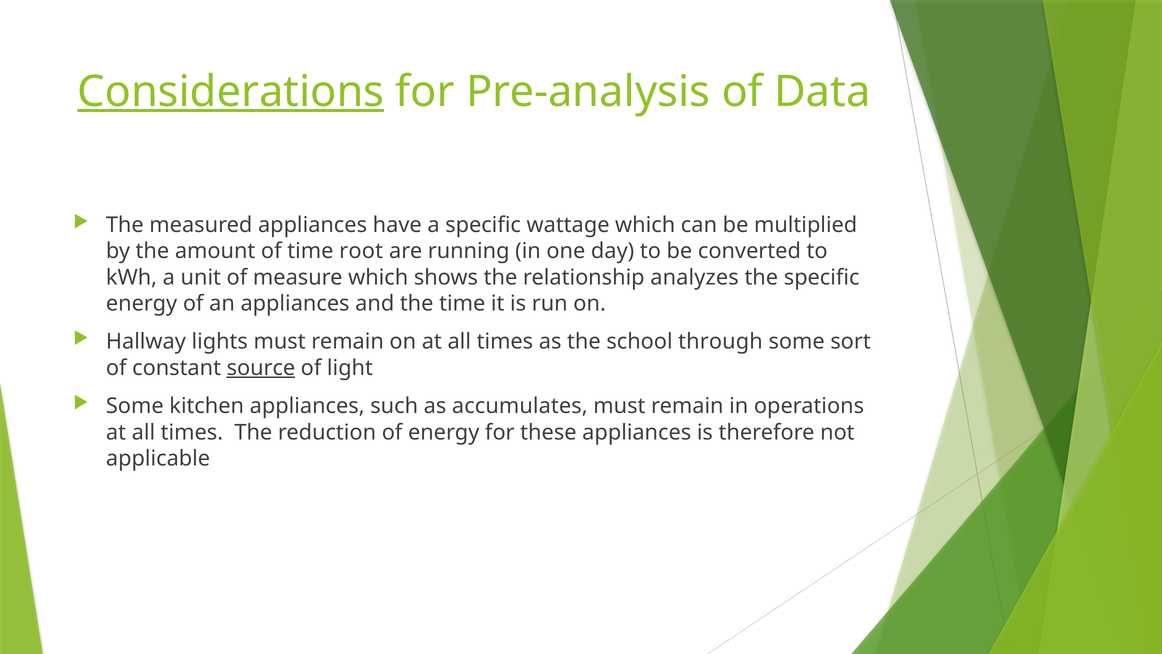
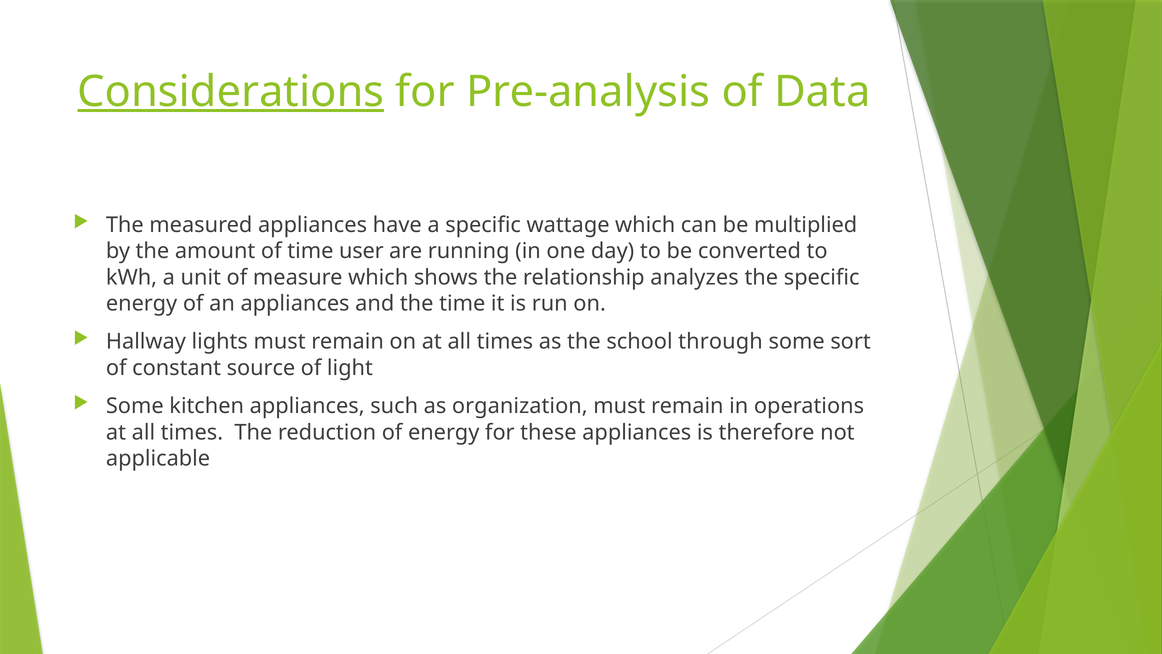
root: root -> user
source underline: present -> none
accumulates: accumulates -> organization
